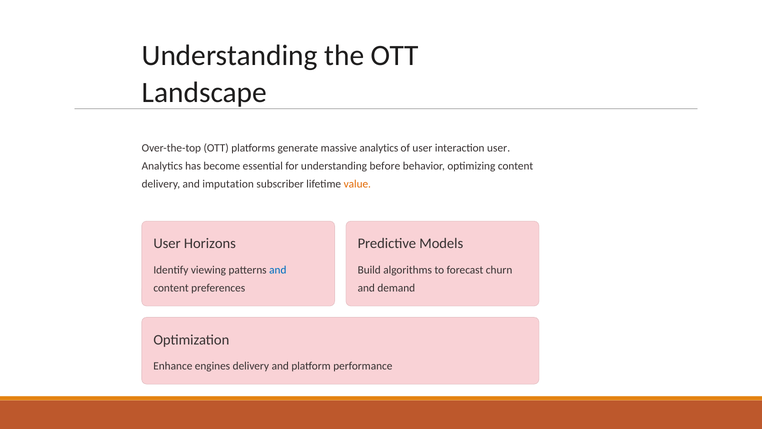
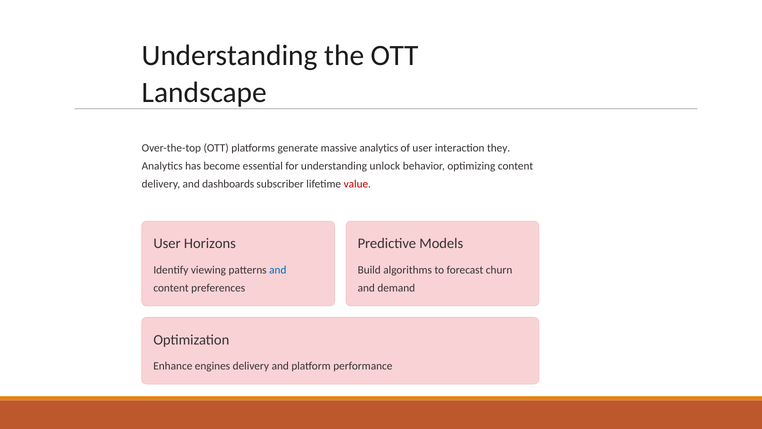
interaction user: user -> they
before: before -> unlock
imputation: imputation -> dashboards
value colour: orange -> red
